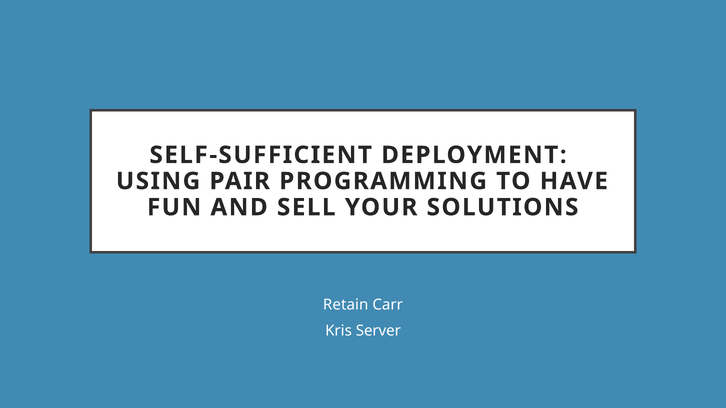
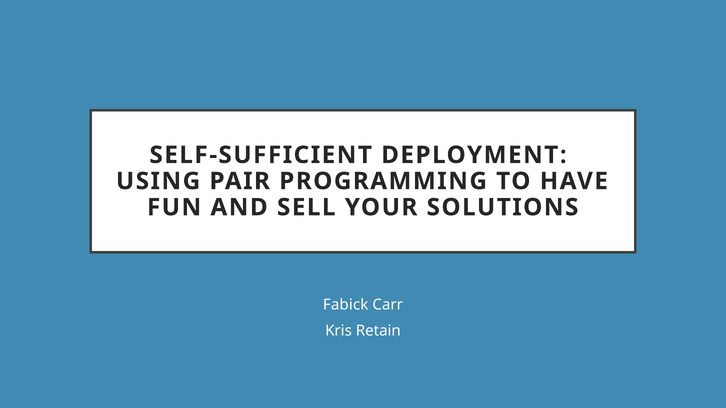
Retain: Retain -> Fabick
Server: Server -> Retain
